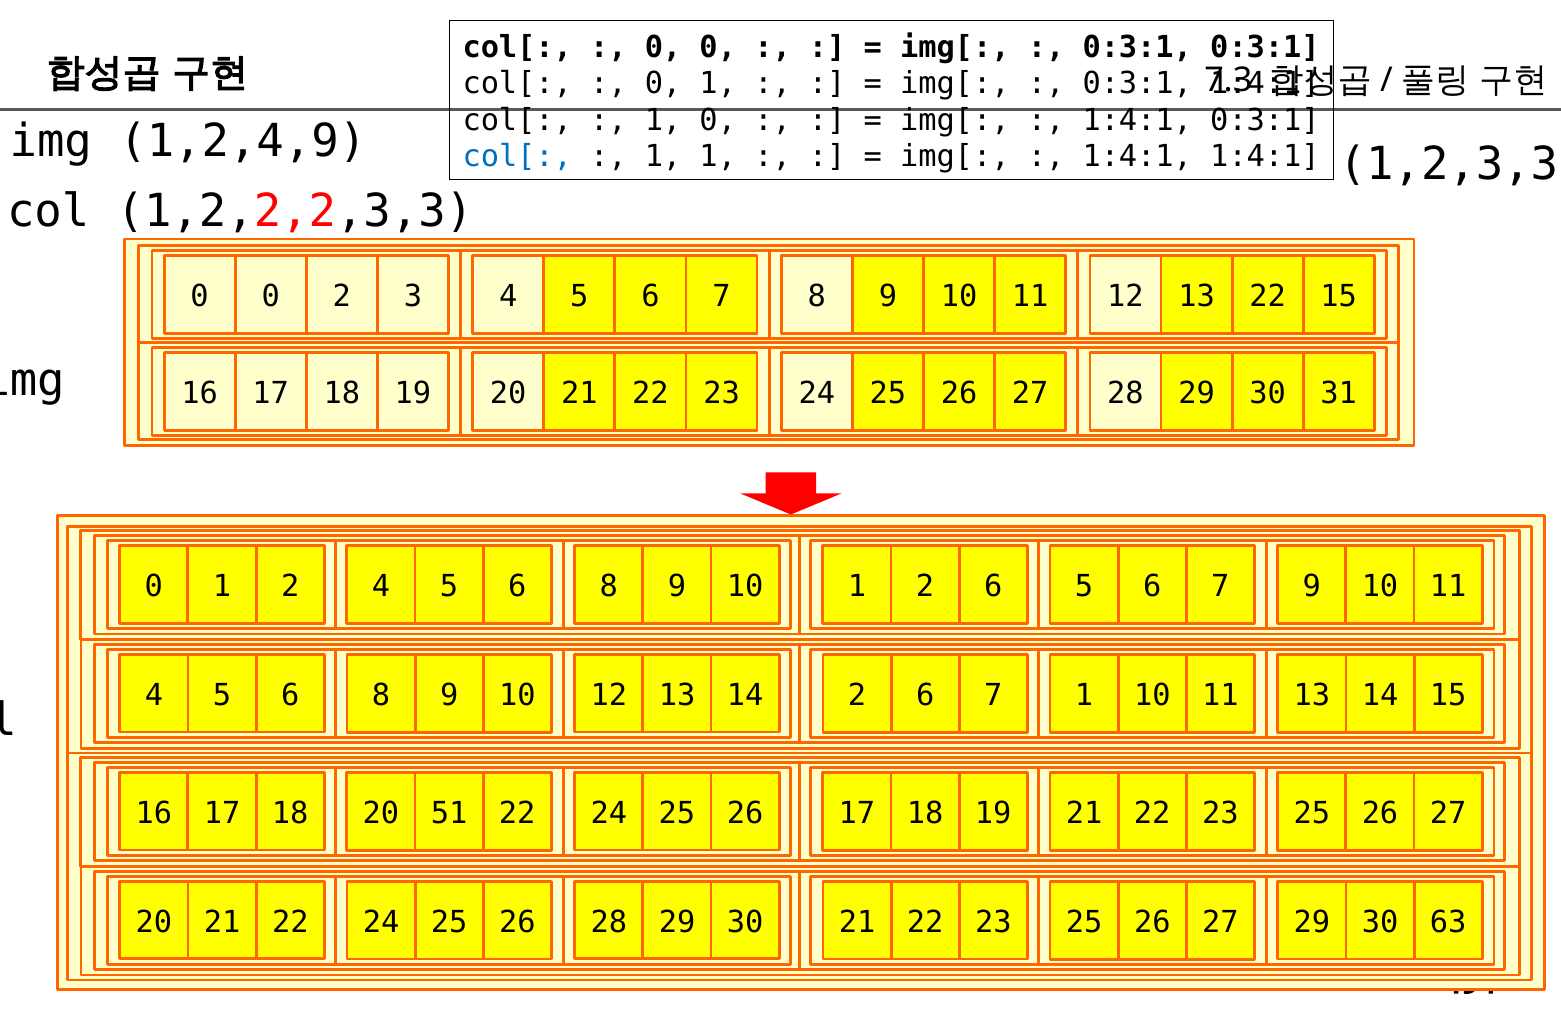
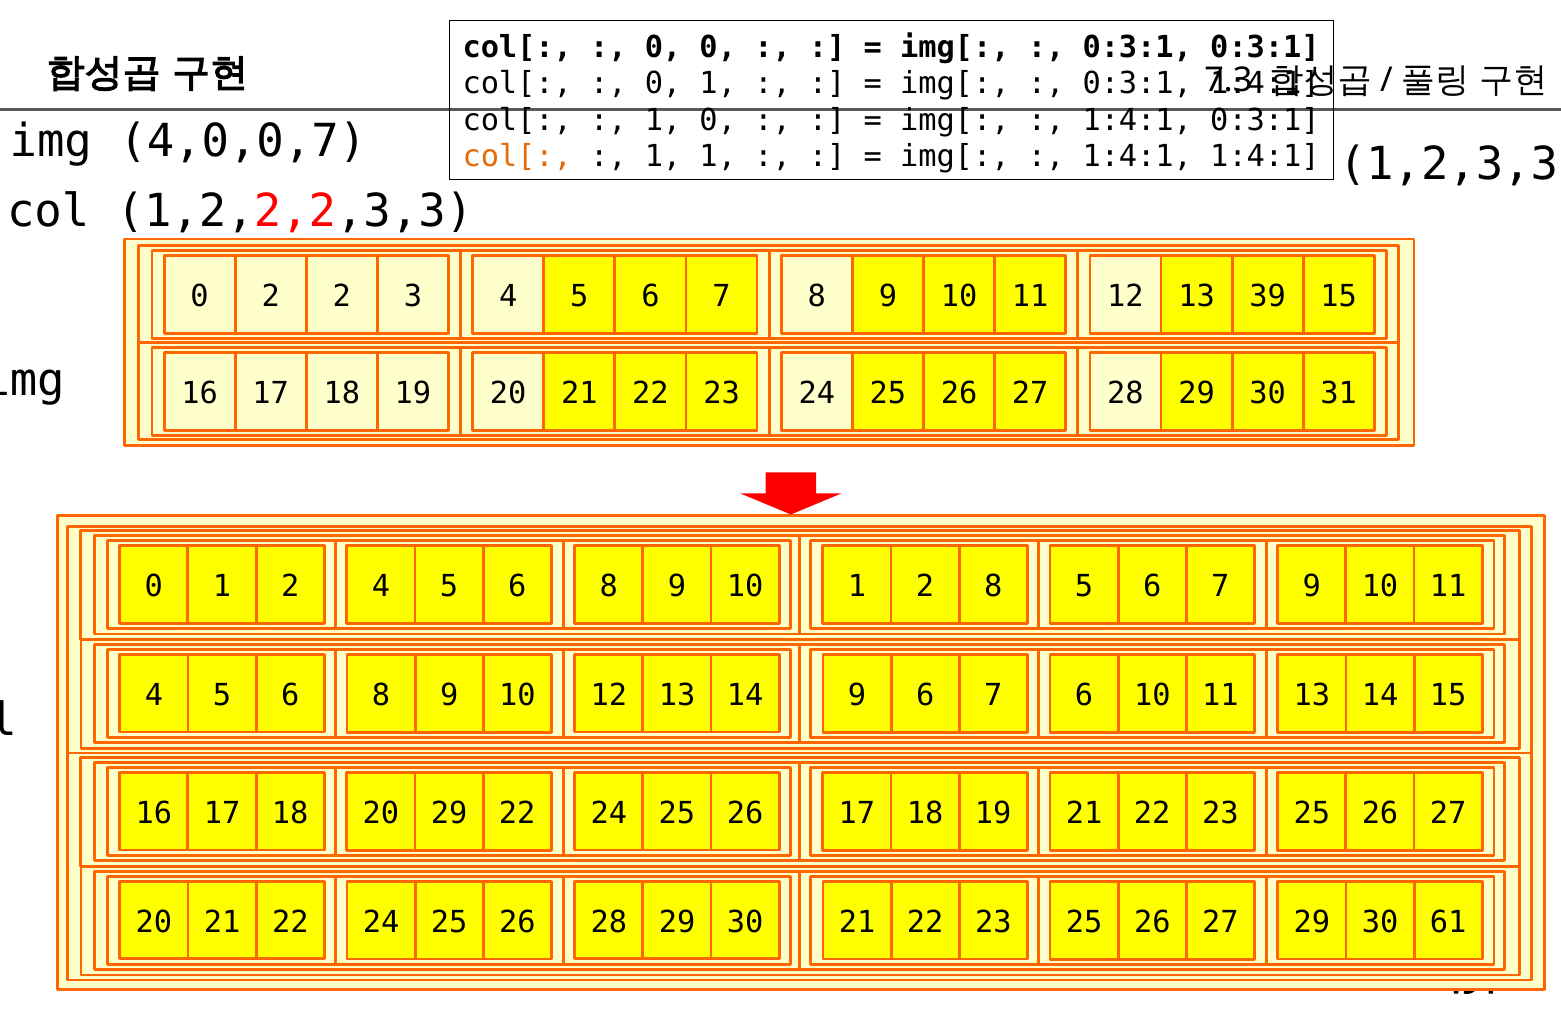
1,2,4,9: 1,2,4,9 -> 4,0,0,7
col[ at (517, 157) colour: blue -> orange
0 at (271, 297): 0 -> 2
13 22: 22 -> 39
1 2 6: 6 -> 8
14 2: 2 -> 9
7 1: 1 -> 6
20 51: 51 -> 29
63: 63 -> 61
